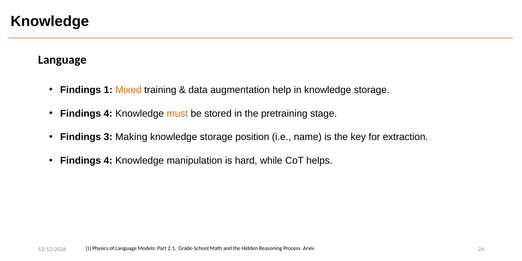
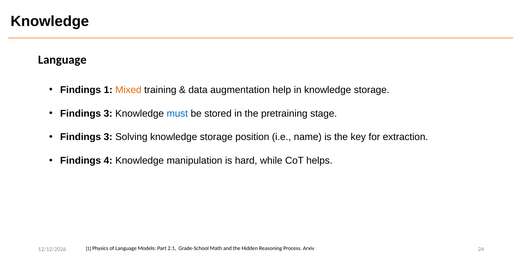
4 at (108, 113): 4 -> 3
must colour: orange -> blue
Making: Making -> Solving
